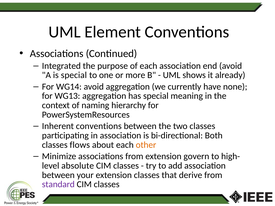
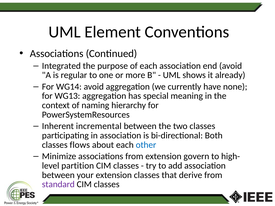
is special: special -> regular
Inherent conventions: conventions -> incremental
other colour: orange -> blue
absolute: absolute -> partition
